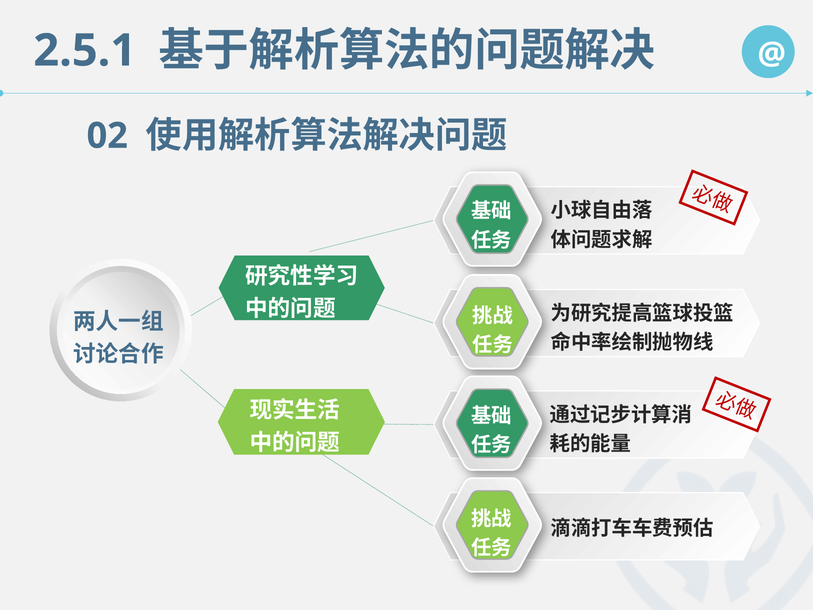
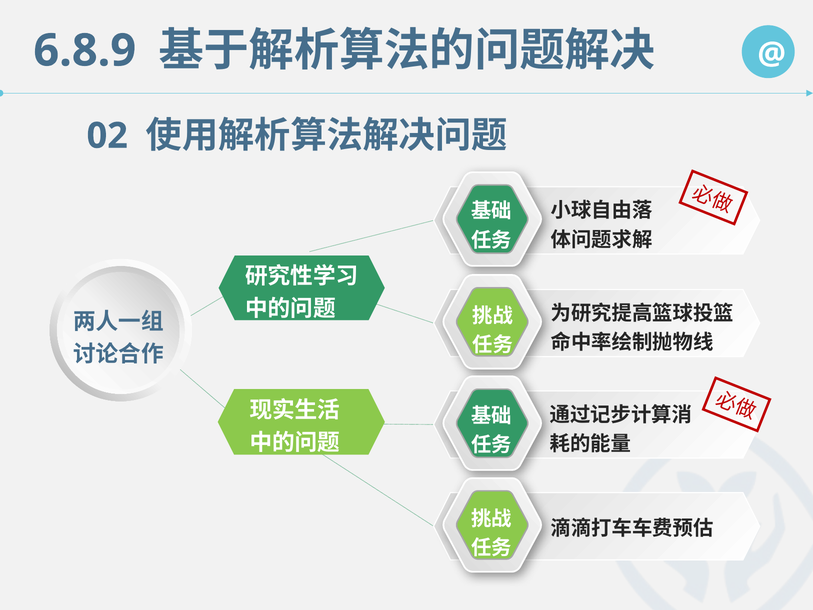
2.5.1: 2.5.1 -> 6.8.9
